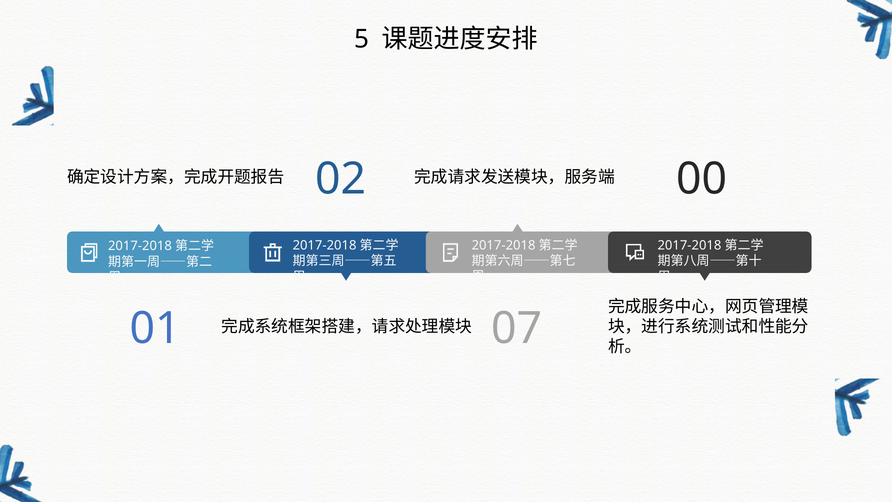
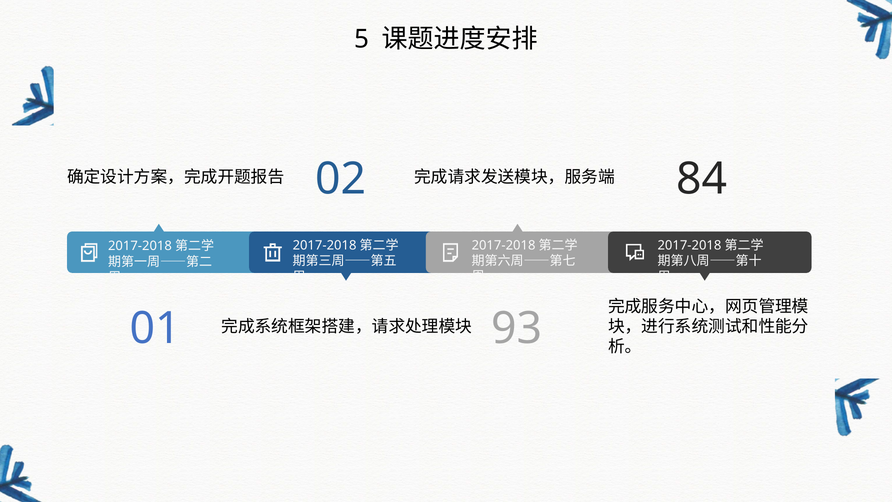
00: 00 -> 84
07: 07 -> 93
